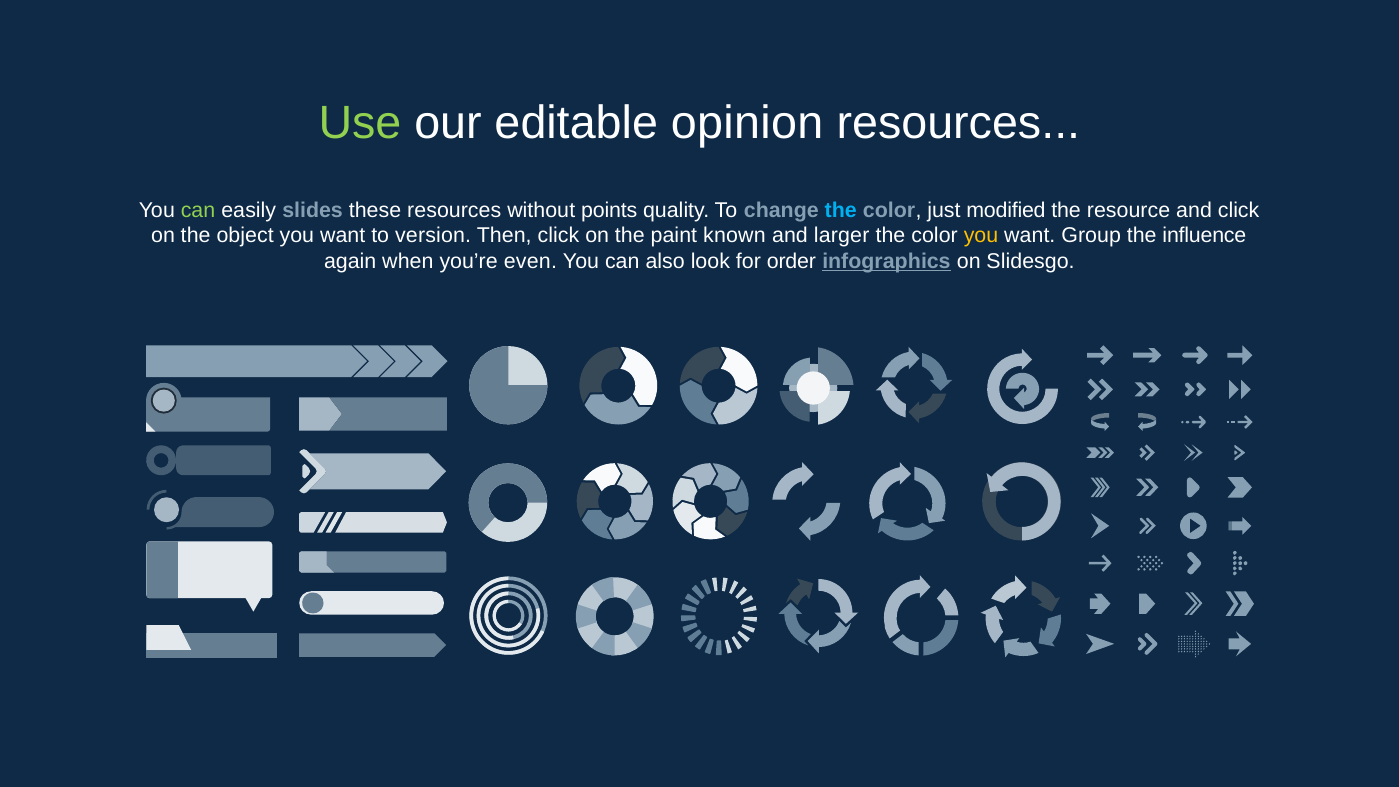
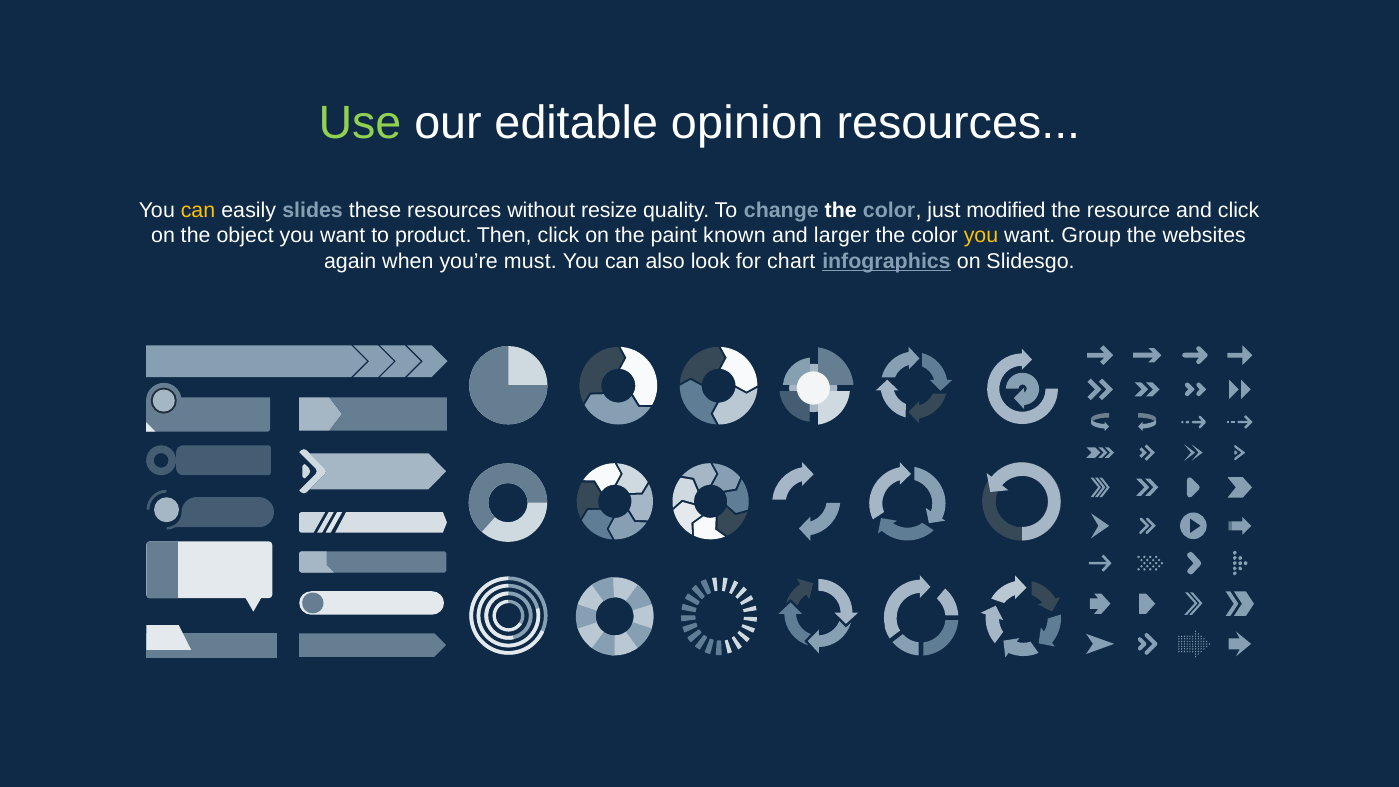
can at (198, 210) colour: light green -> yellow
points: points -> resize
the at (841, 210) colour: light blue -> white
version: version -> product
influence: influence -> websites
even: even -> must
order: order -> chart
